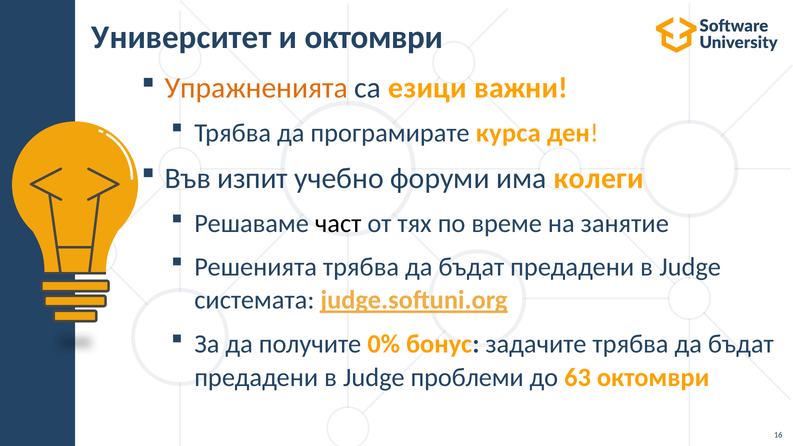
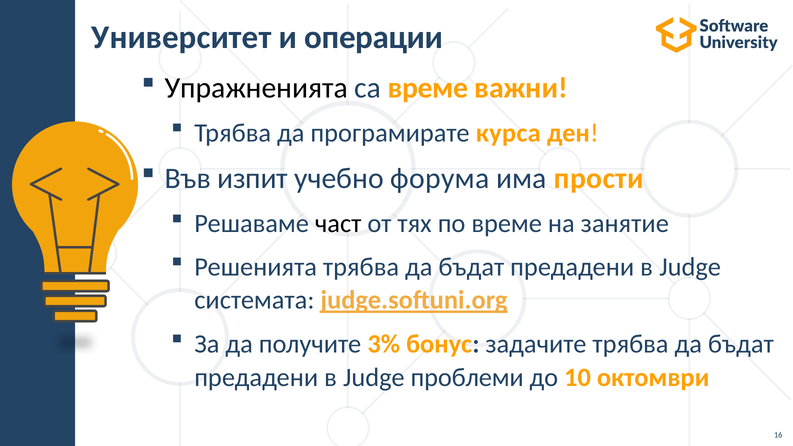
и октомври: октомври -> операции
Упражненията colour: orange -> black
са езици: езици -> време
форуми: форуми -> форума
колеги: колеги -> прости
0%: 0% -> 3%
63: 63 -> 10
